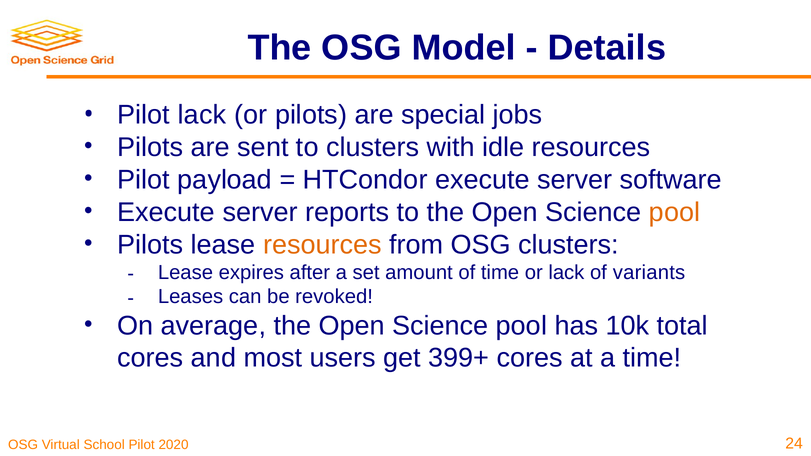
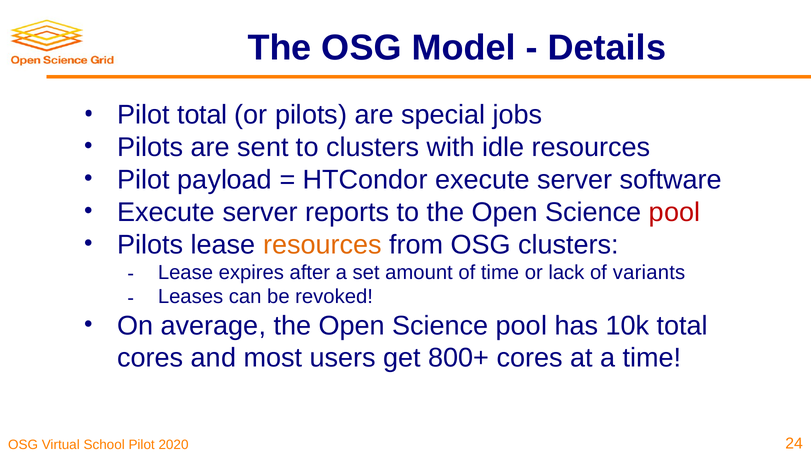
Pilot lack: lack -> total
pool at (675, 212) colour: orange -> red
399+: 399+ -> 800+
